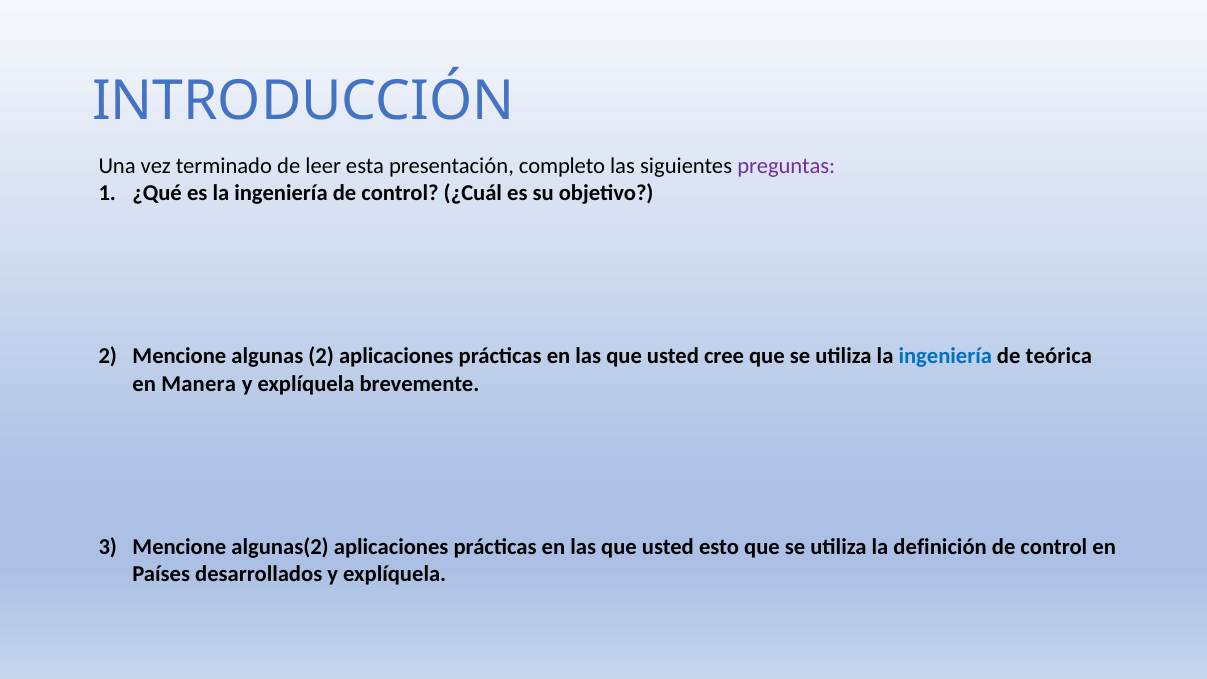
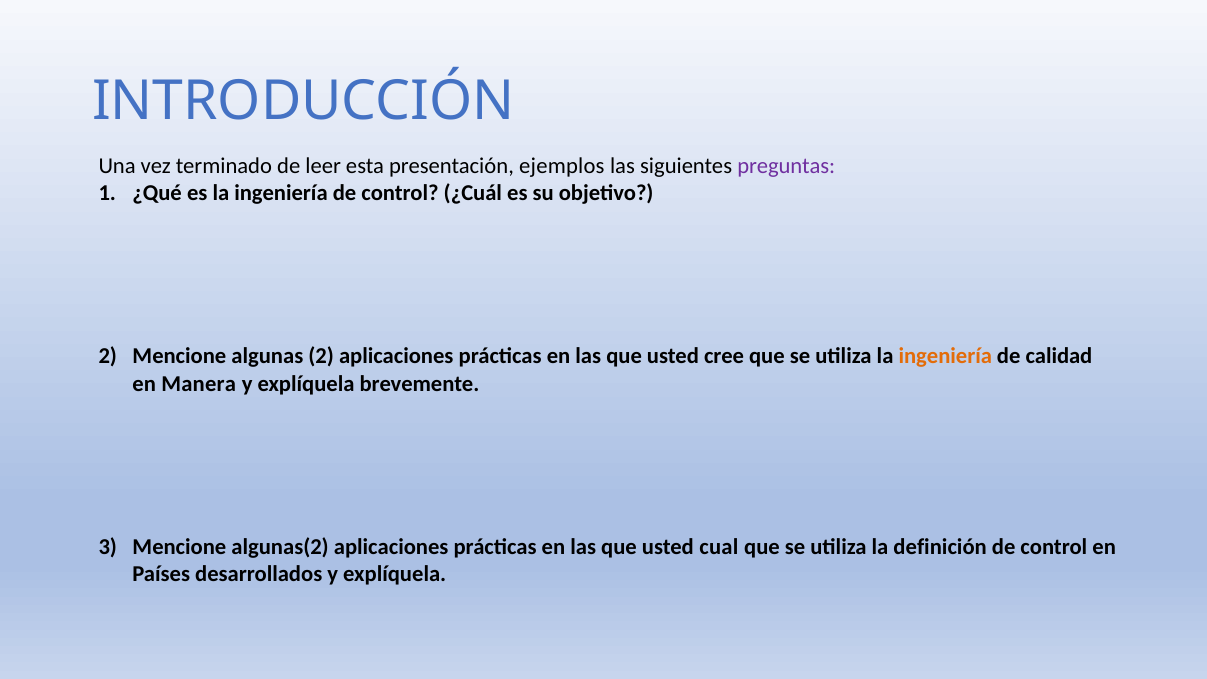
completo: completo -> ejemplos
ingeniería at (945, 356) colour: blue -> orange
teórica: teórica -> calidad
esto: esto -> cual
